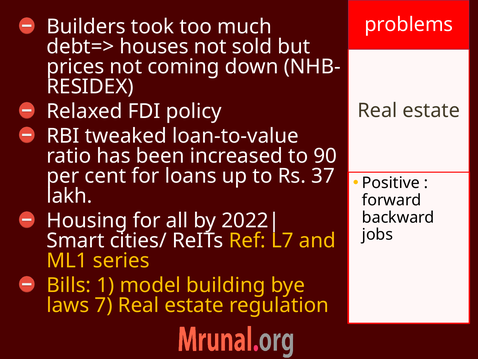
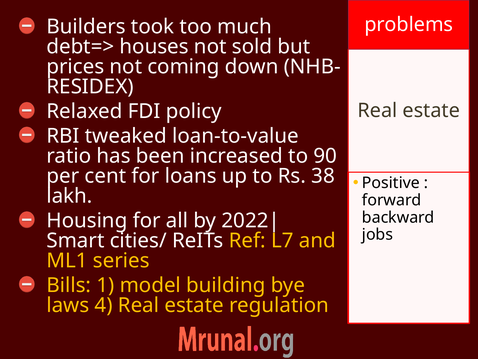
37: 37 -> 38
7: 7 -> 4
